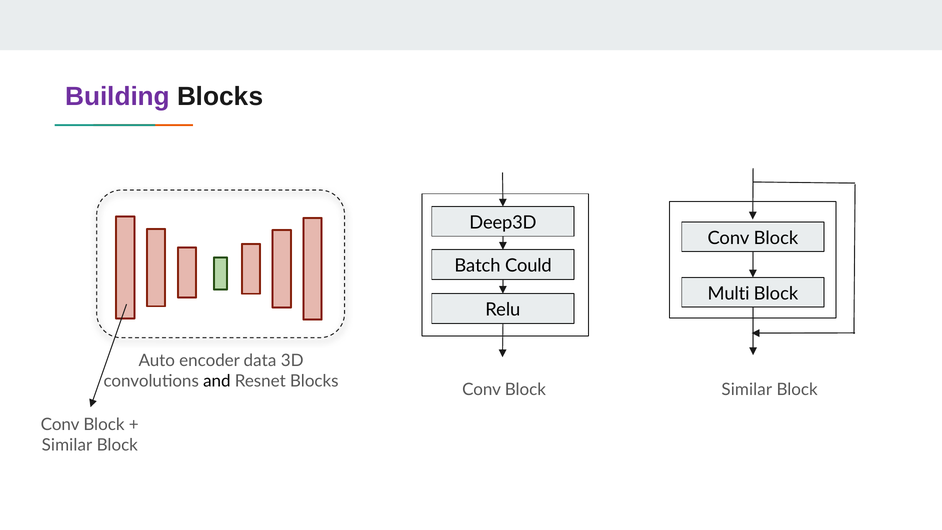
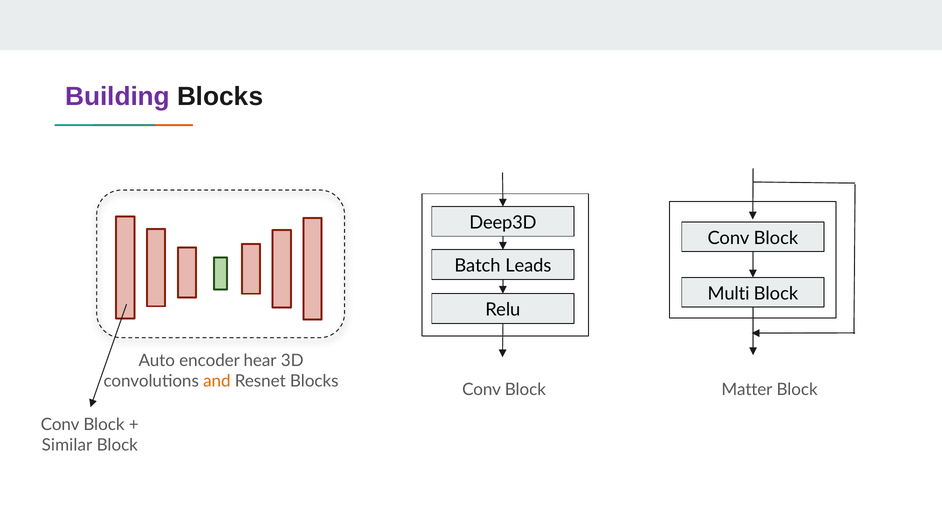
Could: Could -> Leads
data: data -> hear
and colour: black -> orange
Block Similar: Similar -> Matter
